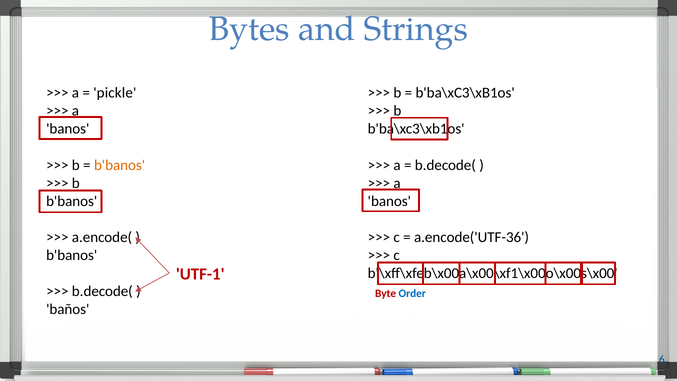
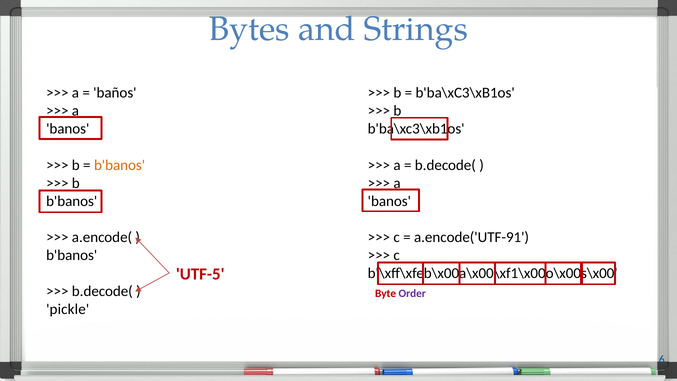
pickle: pickle -> baños
a.encode('UTF-36: a.encode('UTF-36 -> a.encode('UTF-91
UTF-1: UTF-1 -> UTF-5
Order colour: blue -> purple
baños: baños -> pickle
